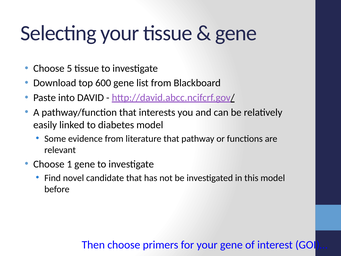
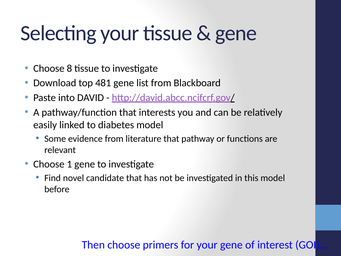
5: 5 -> 8
600: 600 -> 481
